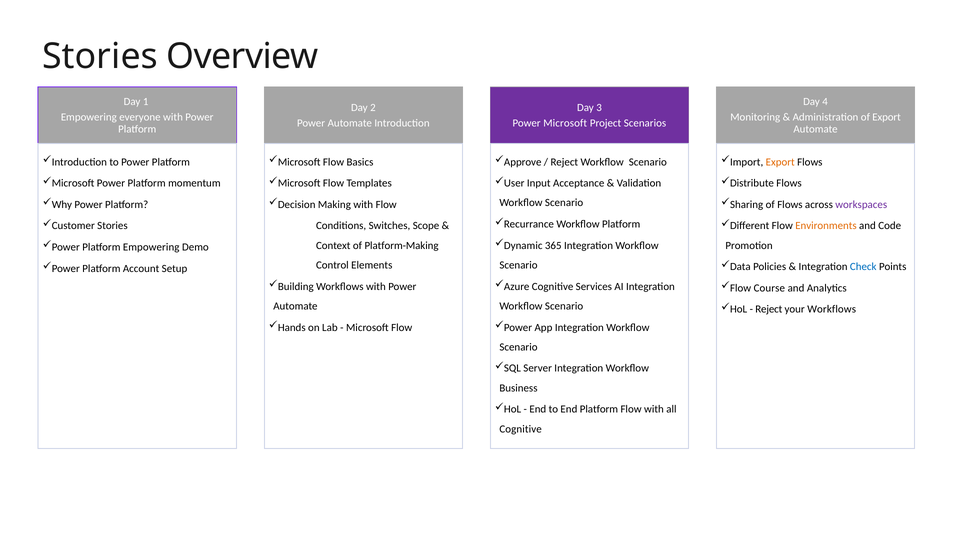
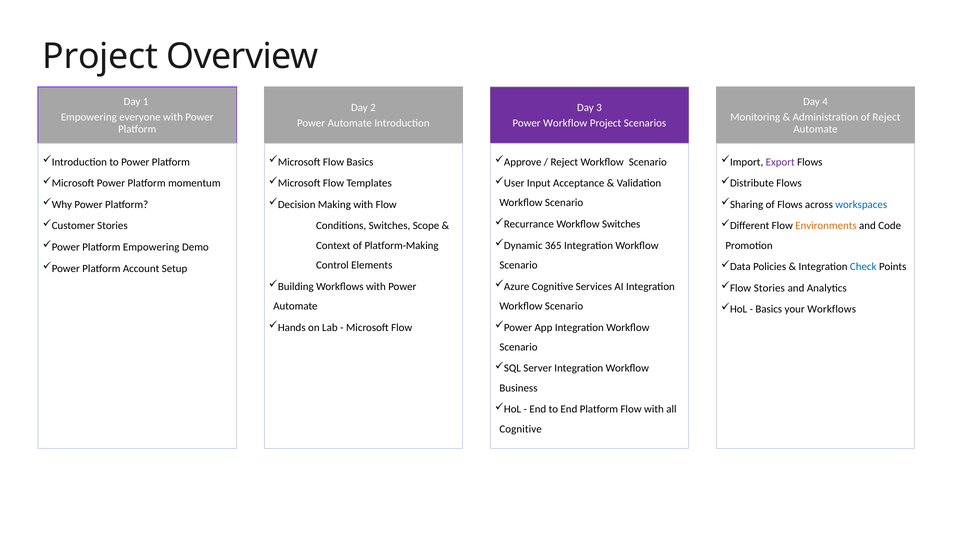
Stories at (100, 57): Stories -> Project
of Export: Export -> Reject
Power Microsoft: Microsoft -> Workflow
Export at (780, 162) colour: orange -> purple
workspaces colour: purple -> blue
Workflow Platform: Platform -> Switches
Course at (769, 288): Course -> Stories
Reject at (769, 309): Reject -> Basics
